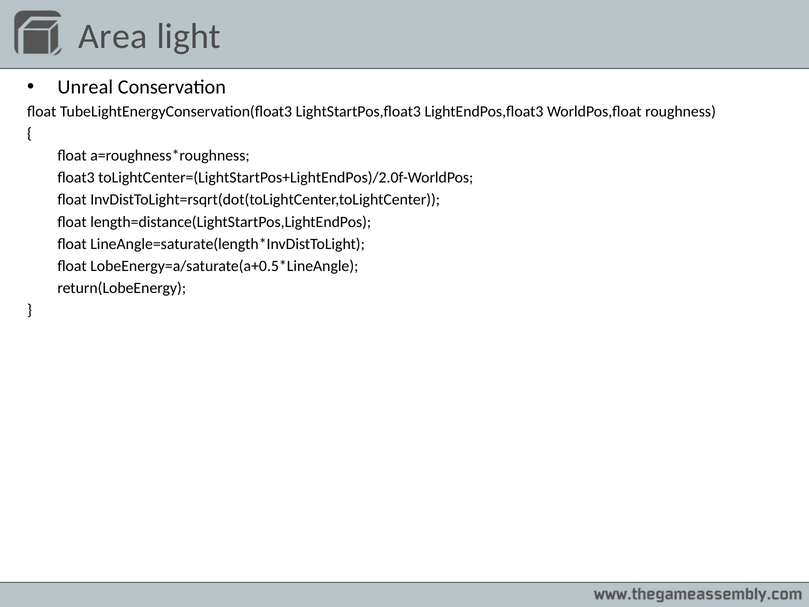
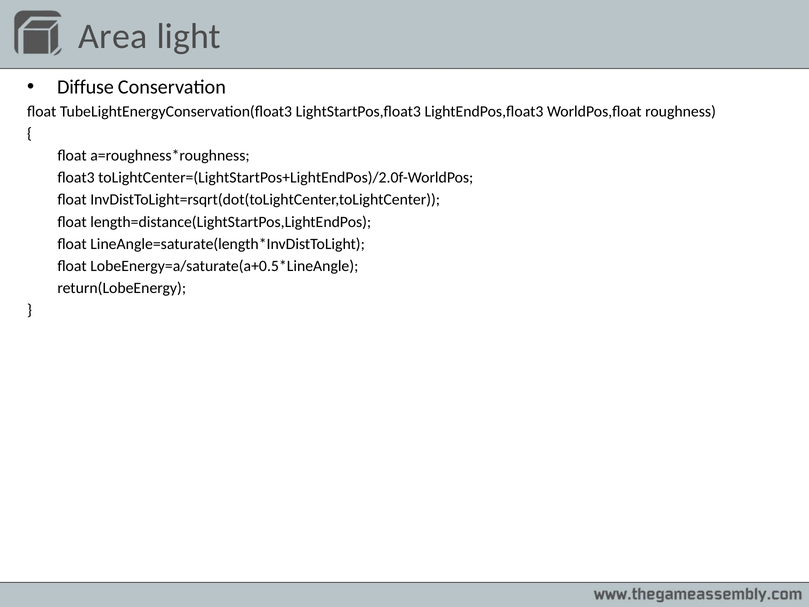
Unreal: Unreal -> Diffuse
